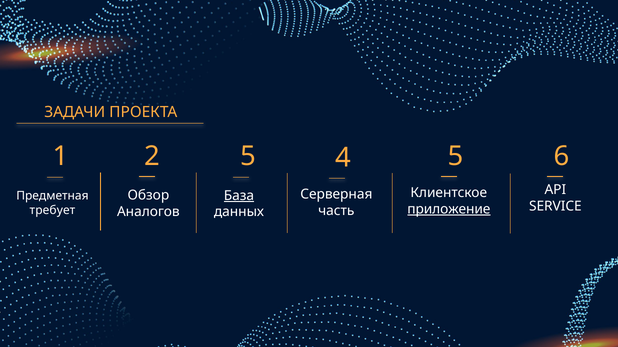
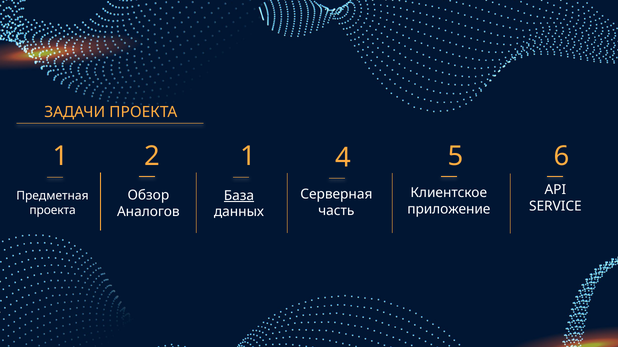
2 5: 5 -> 1
приложение underline: present -> none
требует at (52, 211): требует -> проекта
